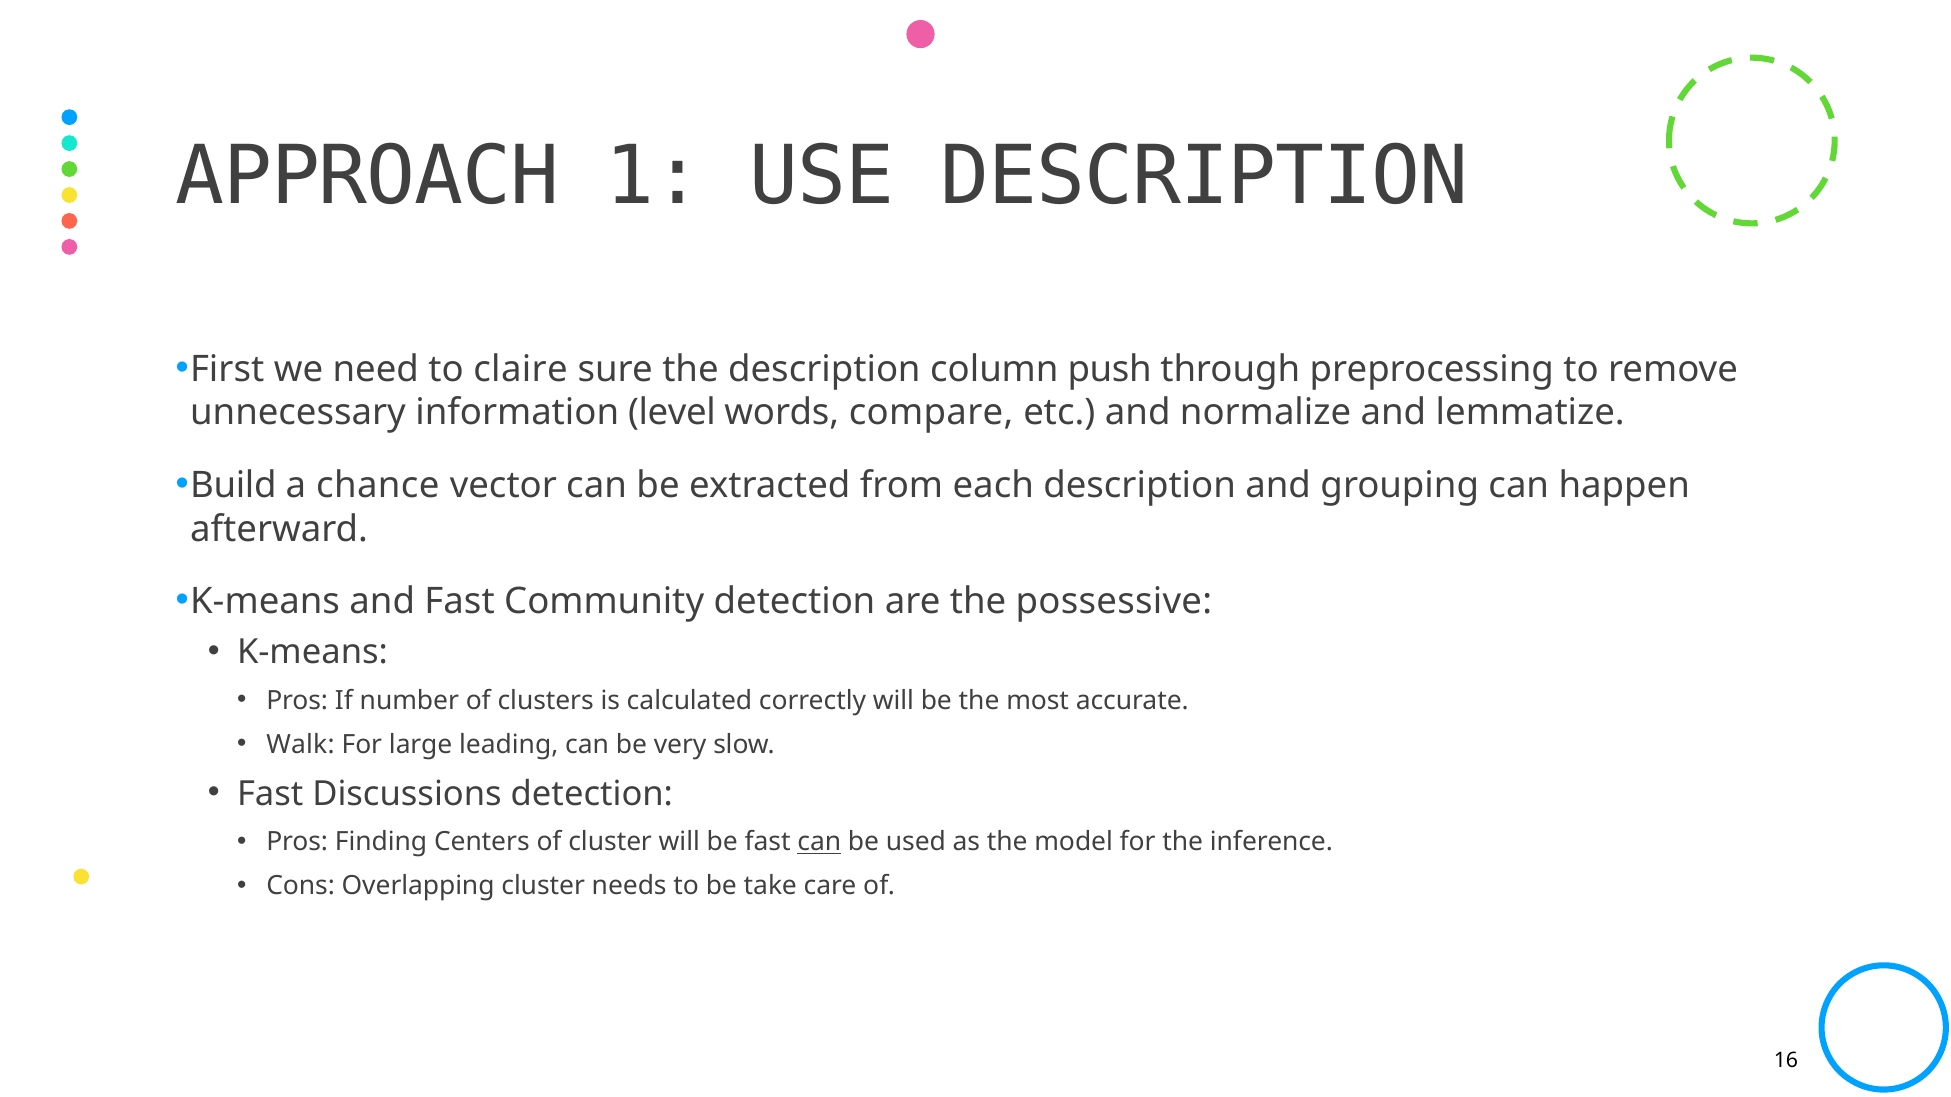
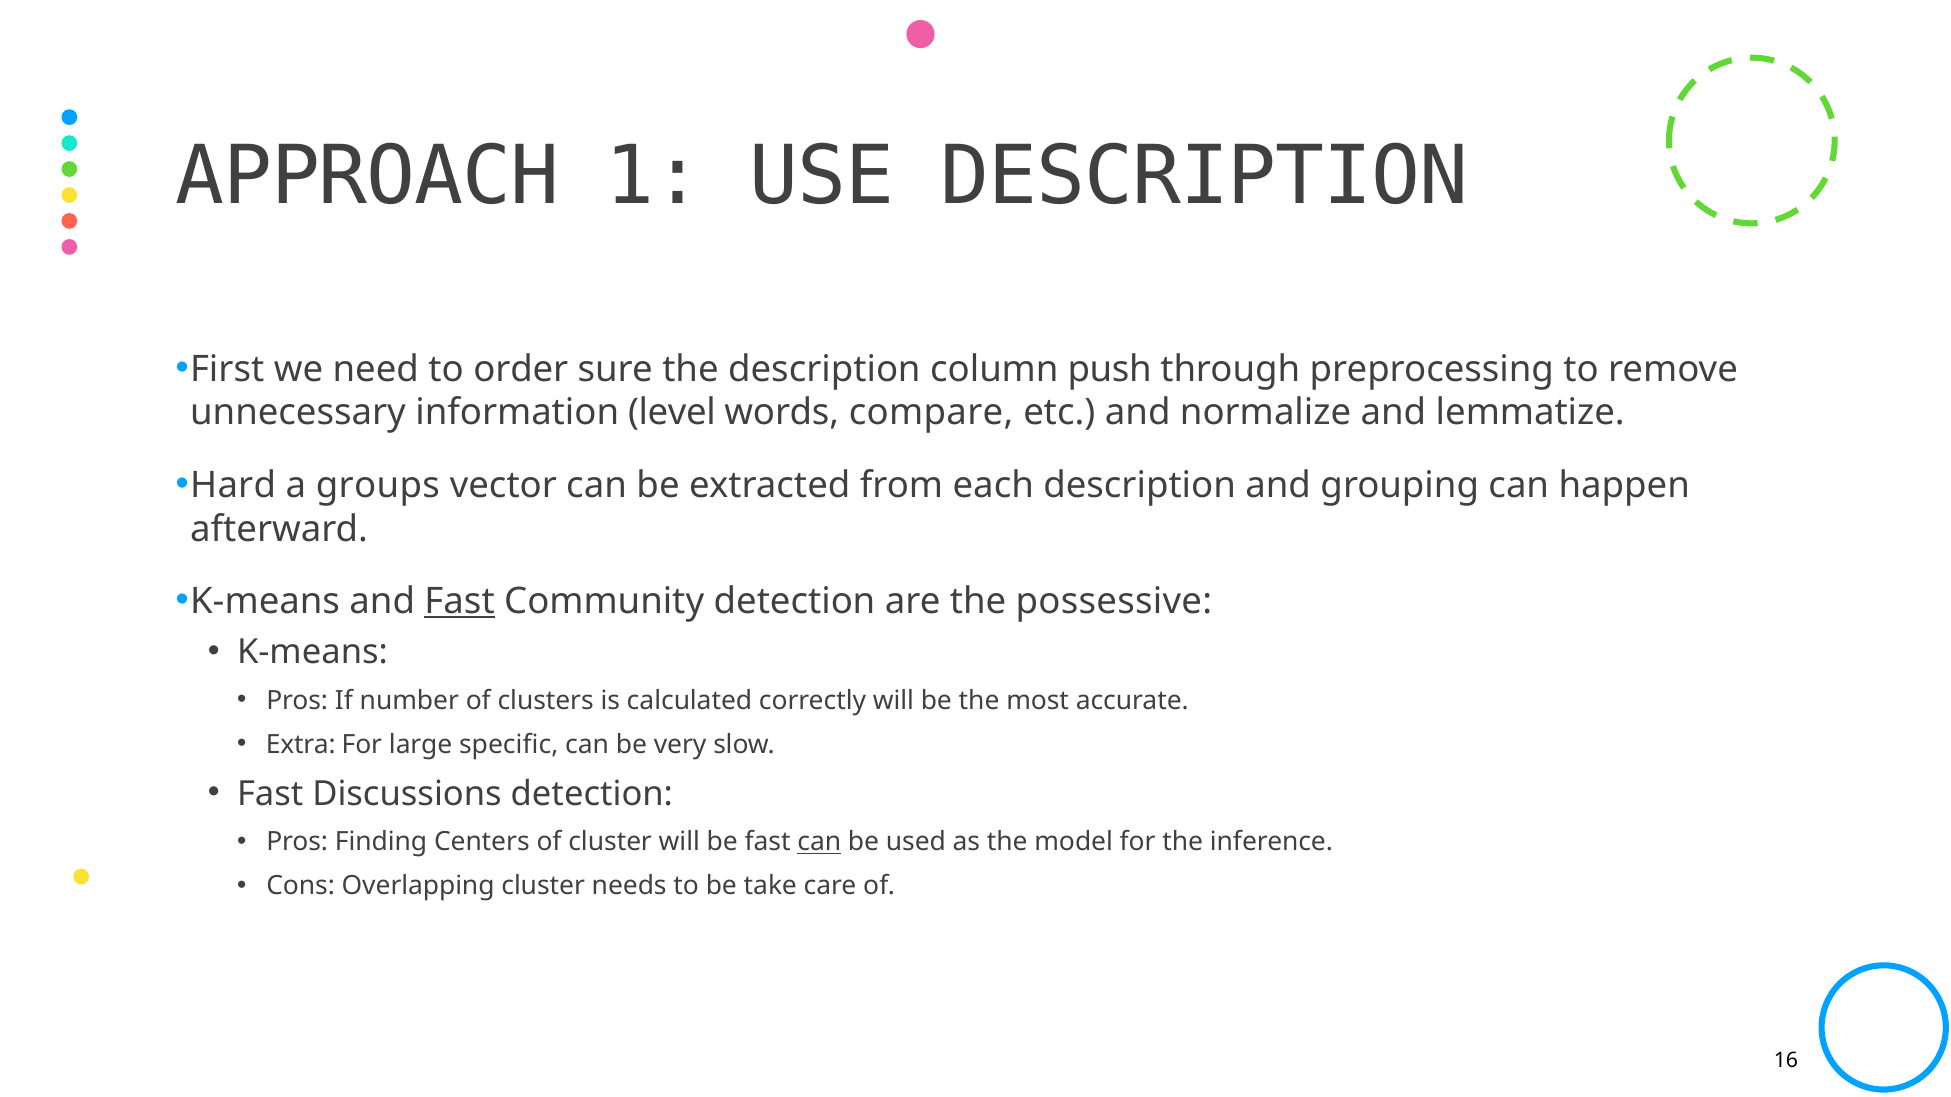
claire: claire -> order
Build: Build -> Hard
chance: chance -> groups
Fast at (460, 602) underline: none -> present
Walk: Walk -> Extra
leading: leading -> specific
